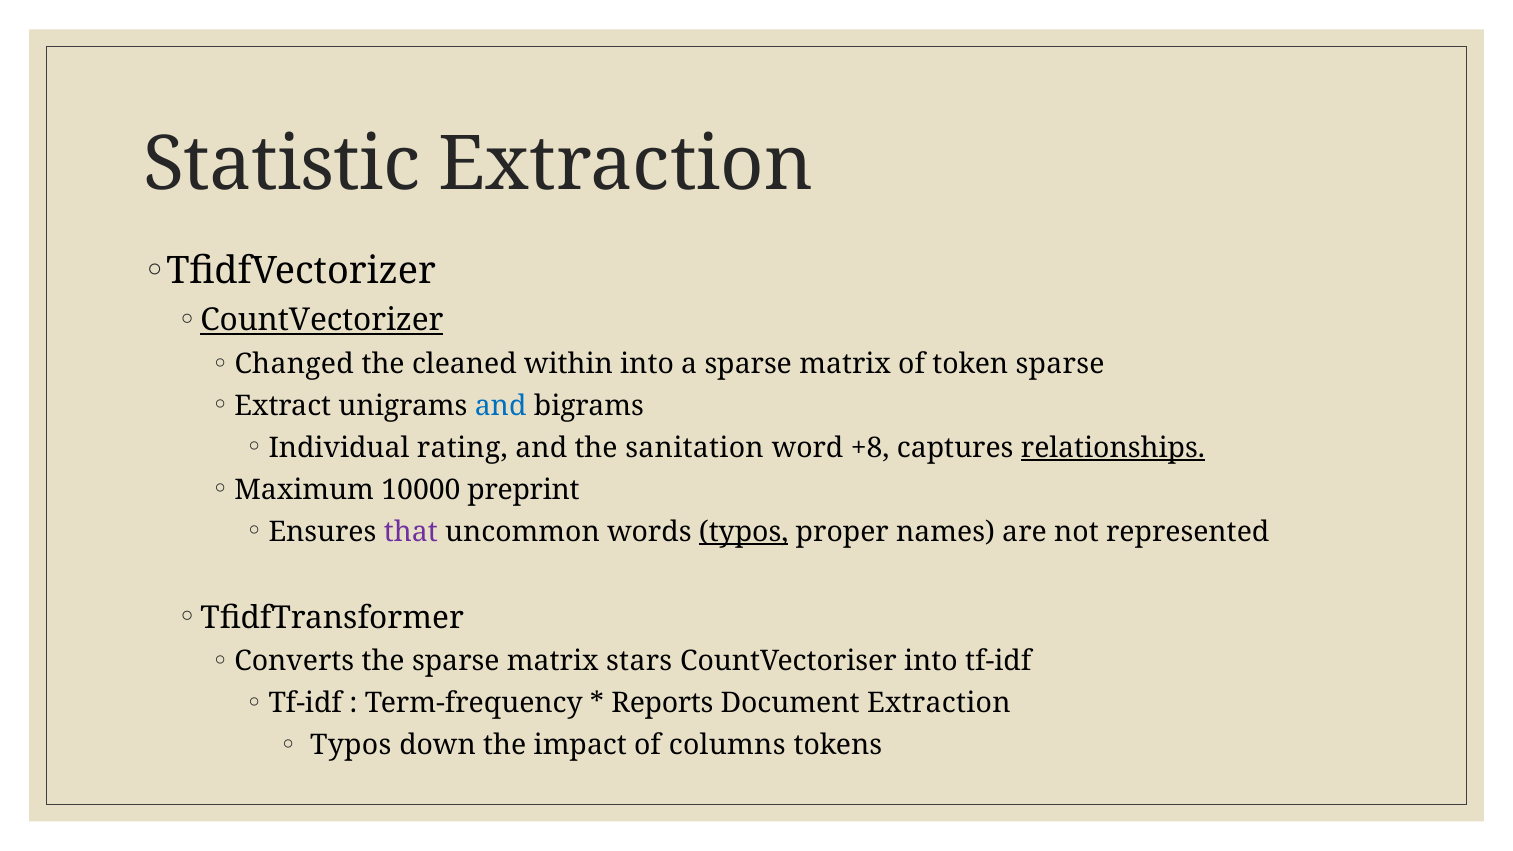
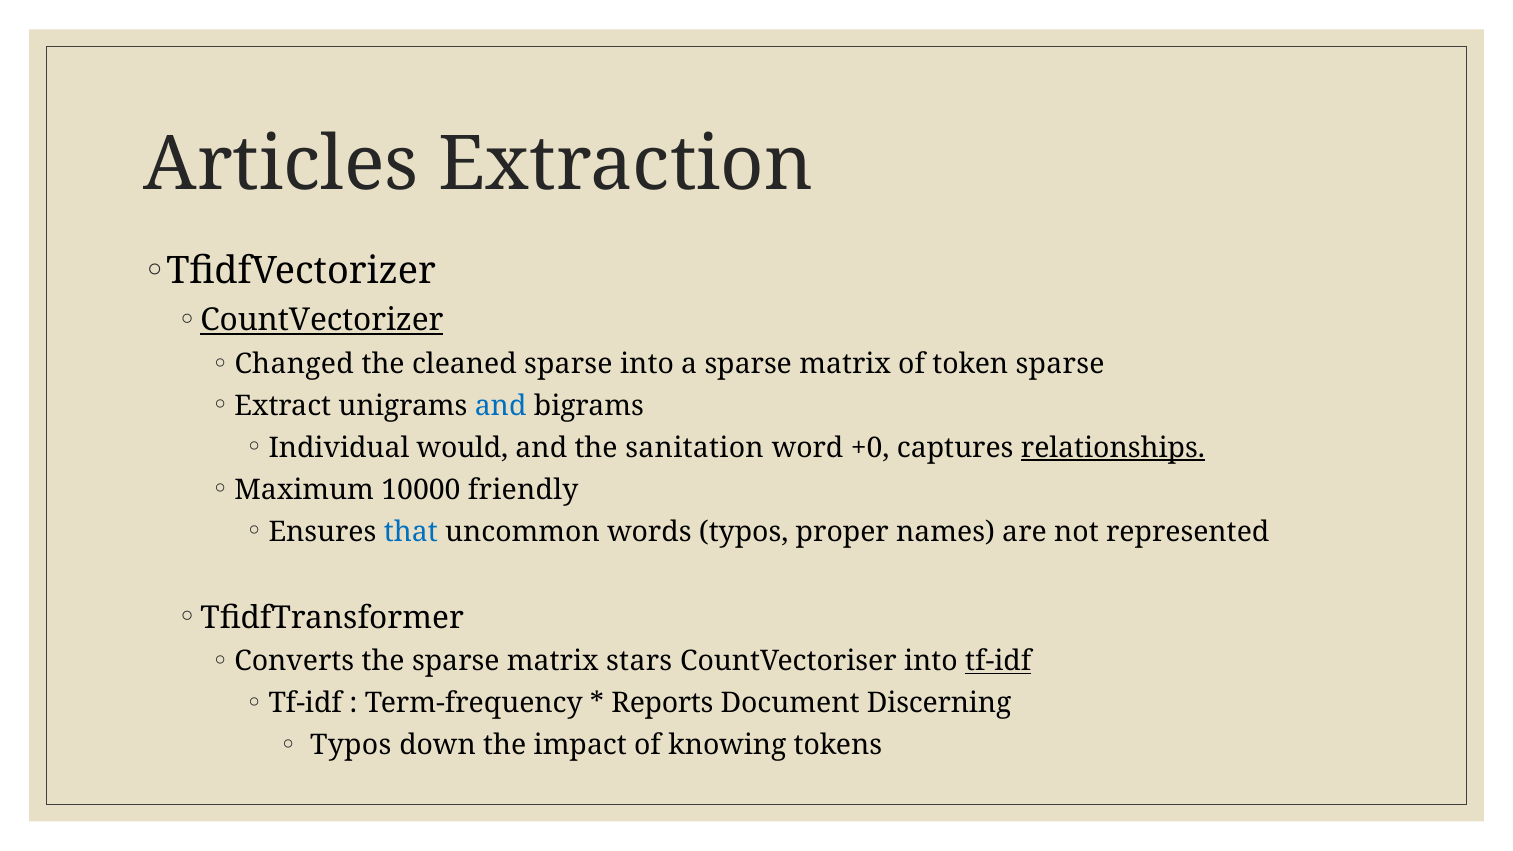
Statistic: Statistic -> Articles
cleaned within: within -> sparse
rating: rating -> would
+8: +8 -> +0
preprint: preprint -> friendly
that colour: purple -> blue
typos at (744, 532) underline: present -> none
tf-idf at (998, 661) underline: none -> present
Document Extraction: Extraction -> Discerning
columns: columns -> knowing
